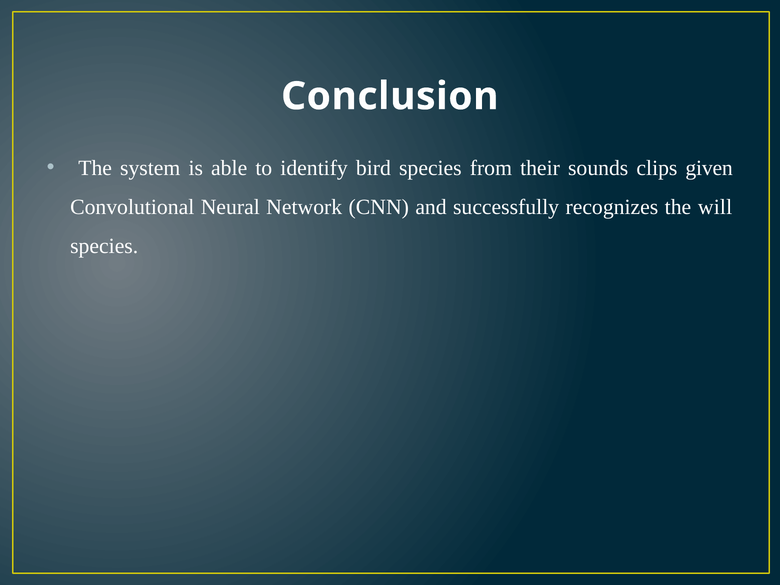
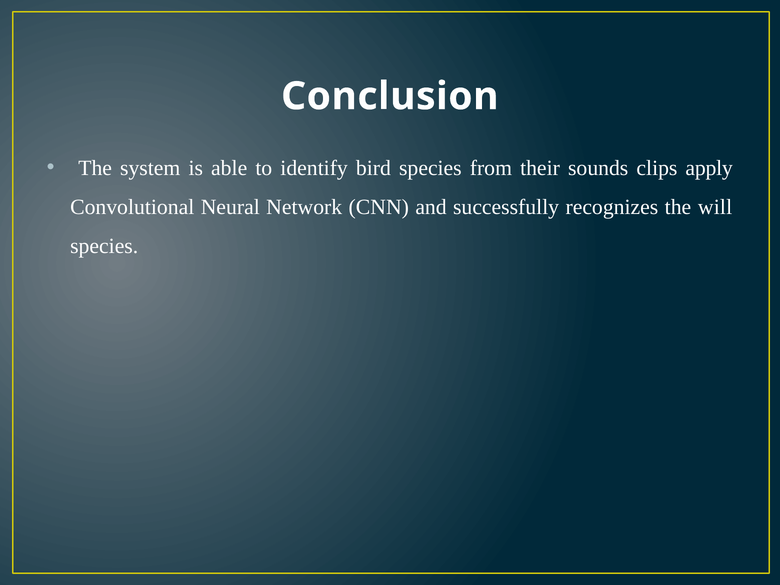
given: given -> apply
